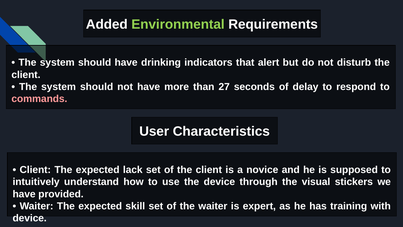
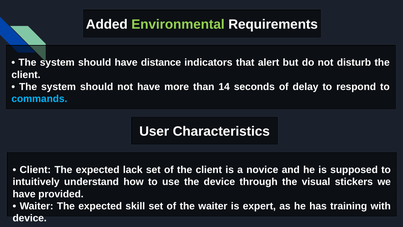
drinking: drinking -> distance
27: 27 -> 14
commands colour: pink -> light blue
